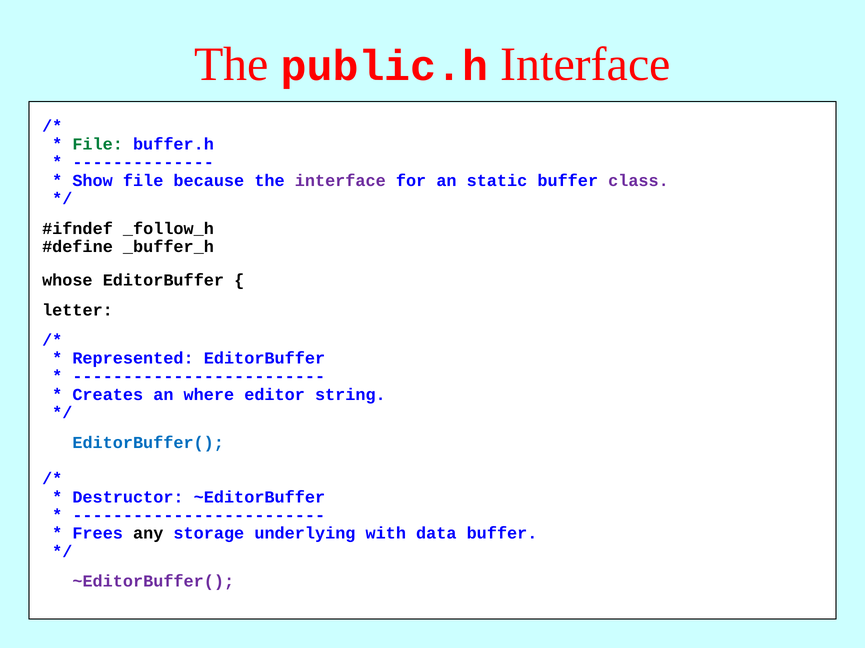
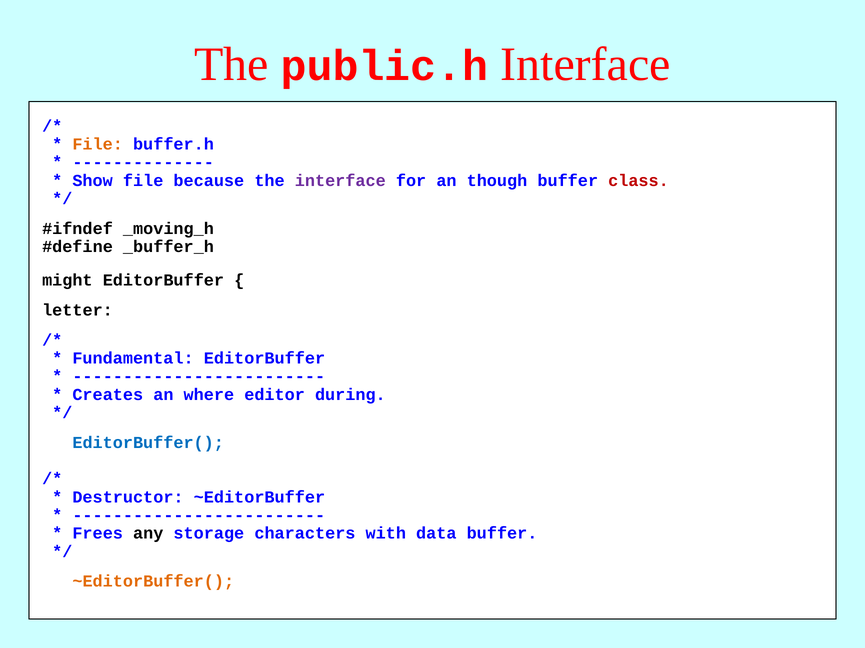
File at (98, 144) colour: green -> orange
static: static -> though
class colour: purple -> red
_follow_h: _follow_h -> _moving_h
whose: whose -> might
Represented: Represented -> Fundamental
string: string -> during
underlying: underlying -> characters
~EditorBuffer( colour: purple -> orange
